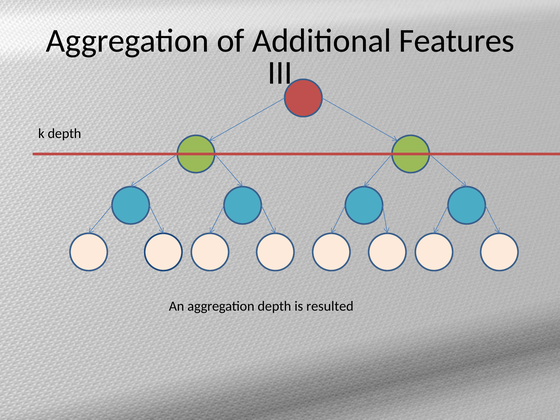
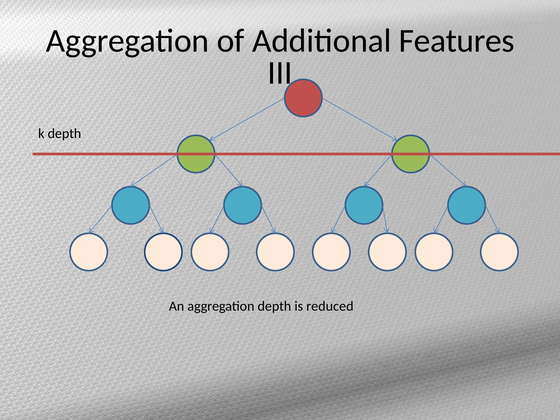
resulted: resulted -> reduced
